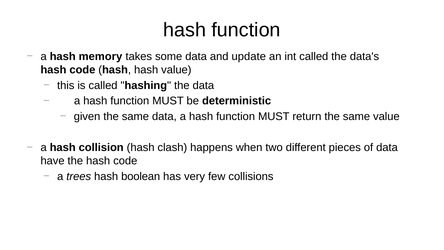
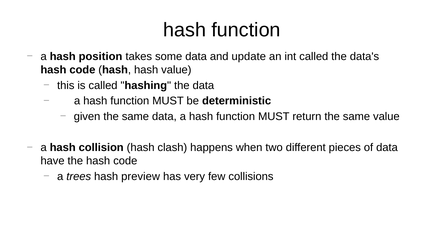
memory: memory -> position
boolean: boolean -> preview
